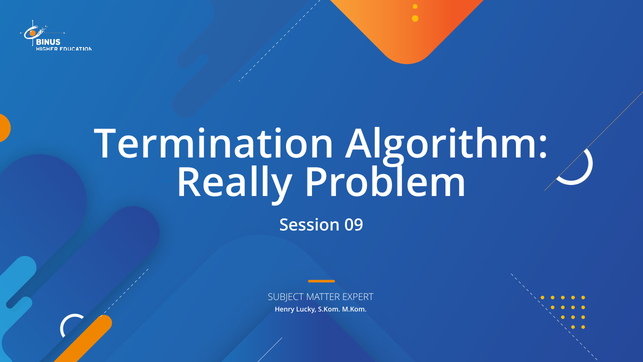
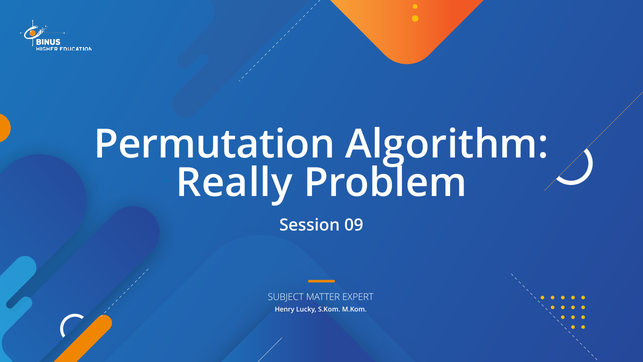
Termination: Termination -> Permutation
